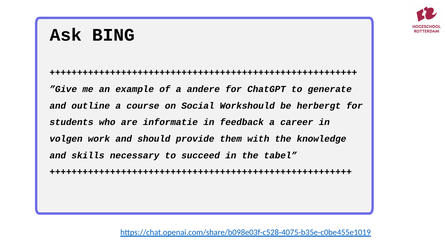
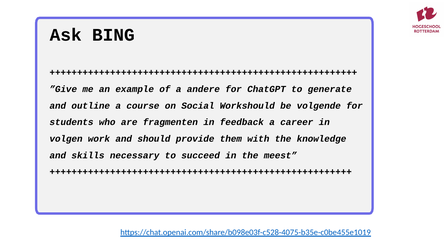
herbergt: herbergt -> volgende
informatie: informatie -> fragmenten
tabel: tabel -> meest
